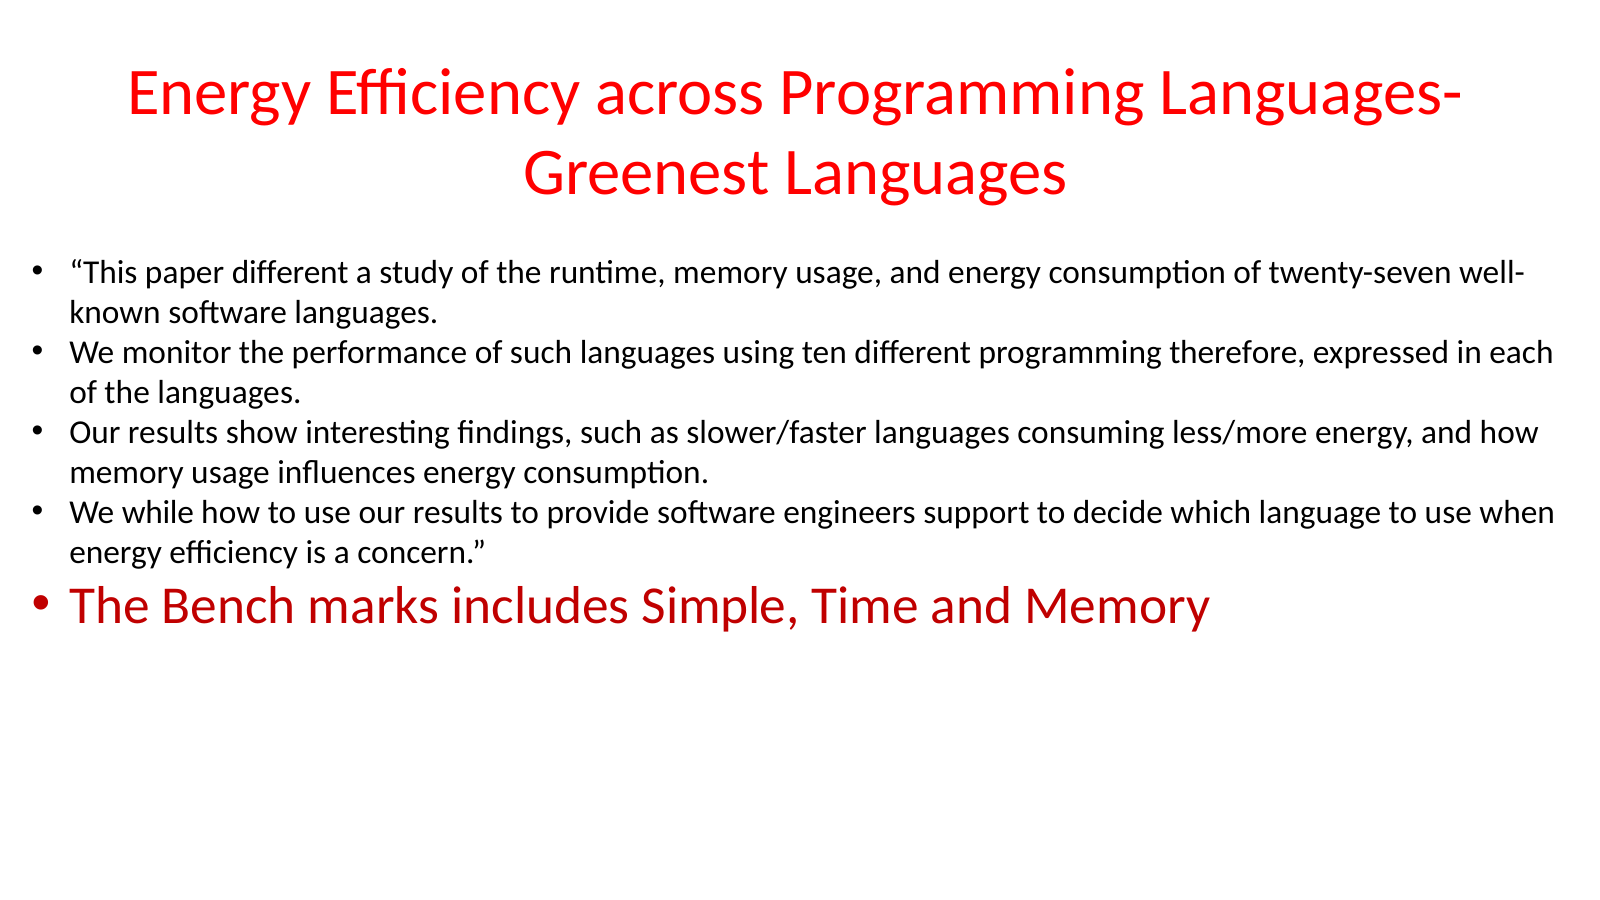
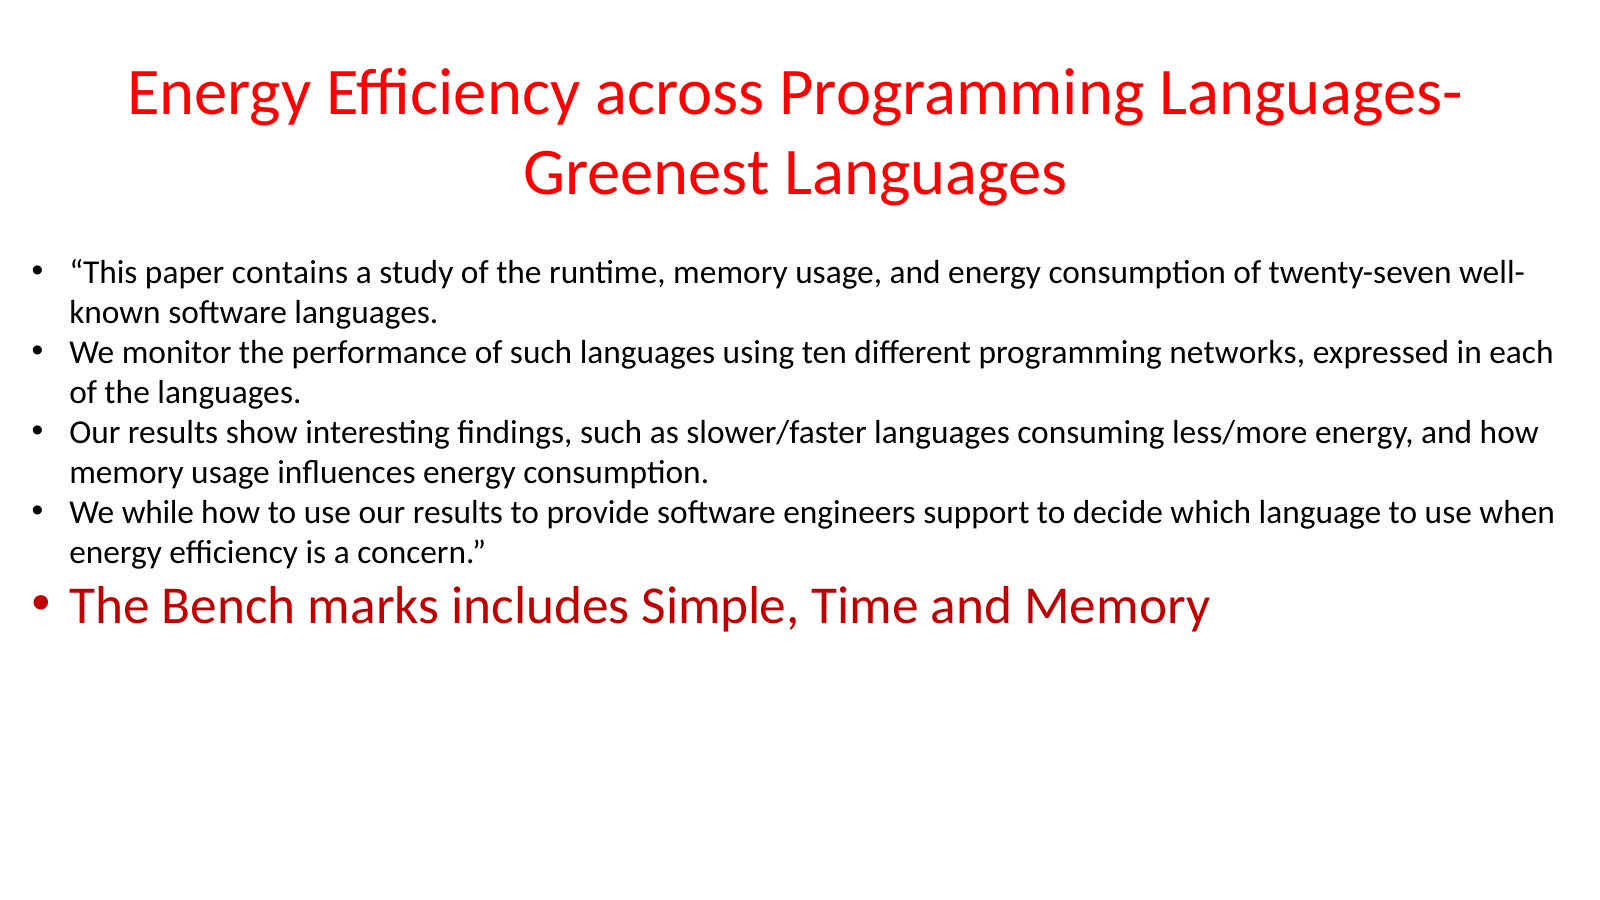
paper different: different -> contains
therefore: therefore -> networks
